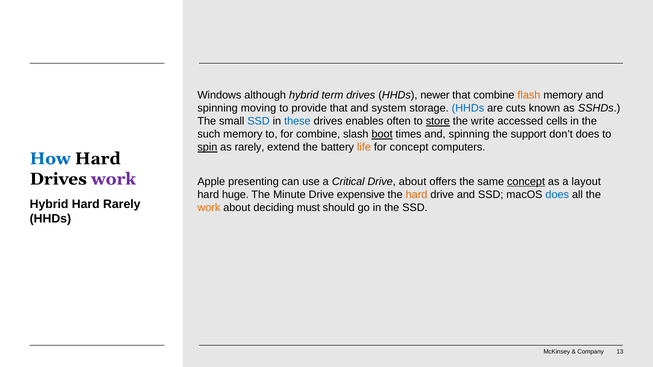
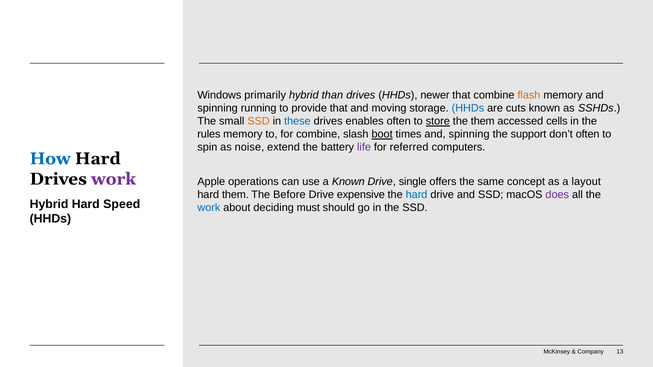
although: although -> primarily
term: term -> than
moving: moving -> running
system: system -> moving
SSD at (259, 121) colour: blue -> orange
the write: write -> them
such: such -> rules
don’t does: does -> often
spin underline: present -> none
as rarely: rarely -> noise
life colour: orange -> purple
for concept: concept -> referred
presenting: presenting -> operations
a Critical: Critical -> Known
Drive about: about -> single
concept at (526, 182) underline: present -> none
hard huge: huge -> them
Minute: Minute -> Before
hard at (417, 195) colour: orange -> blue
does at (557, 195) colour: blue -> purple
Hard Rarely: Rarely -> Speed
work at (209, 208) colour: orange -> blue
